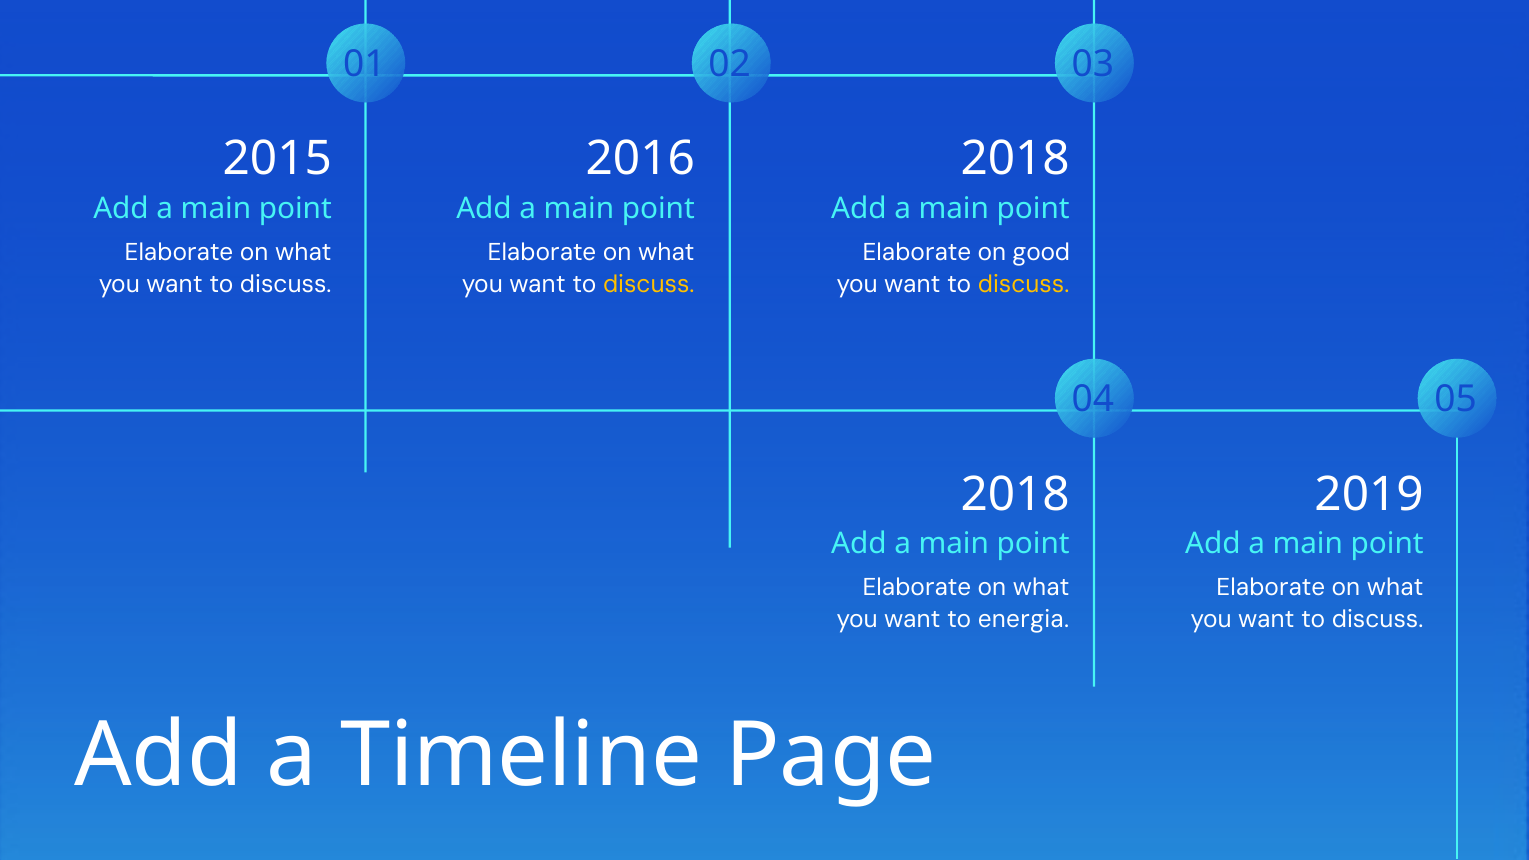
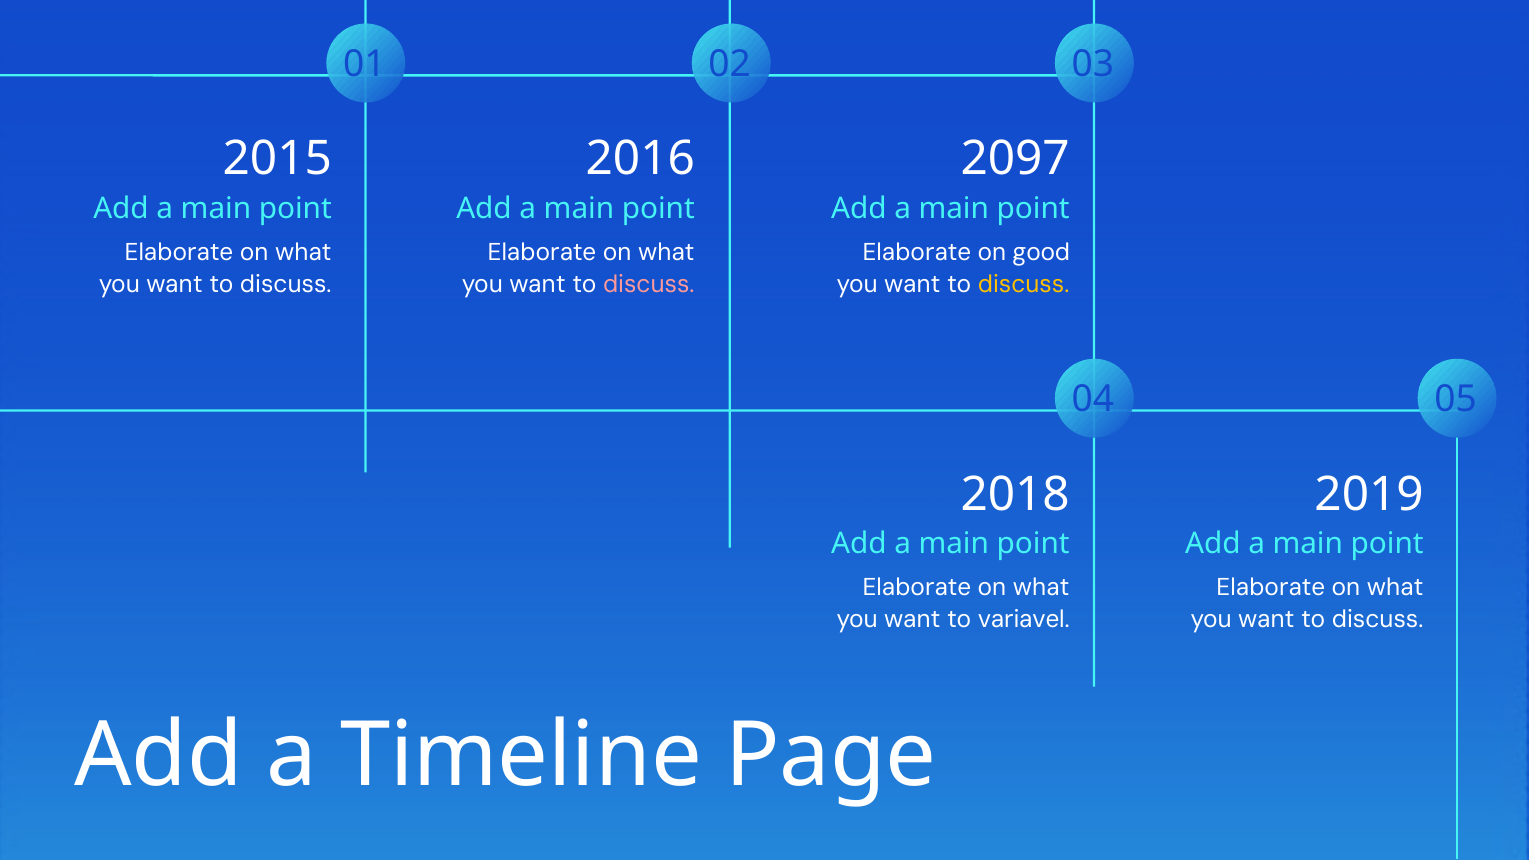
2018 at (1015, 159): 2018 -> 2097
discuss at (649, 284) colour: yellow -> pink
energia: energia -> variavel
